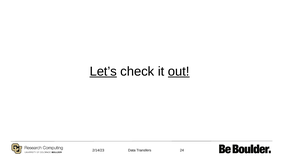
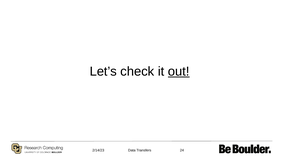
Let’s underline: present -> none
